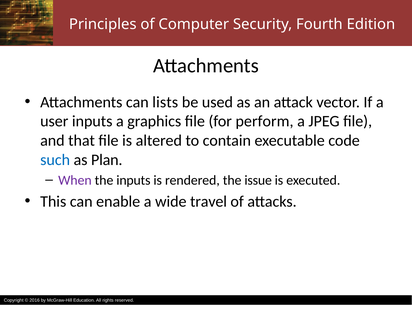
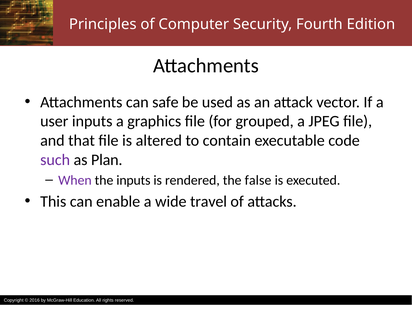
lists: lists -> safe
perform: perform -> grouped
such colour: blue -> purple
issue: issue -> false
